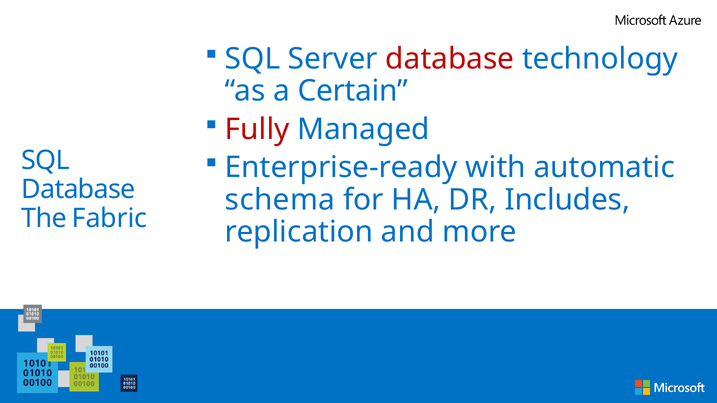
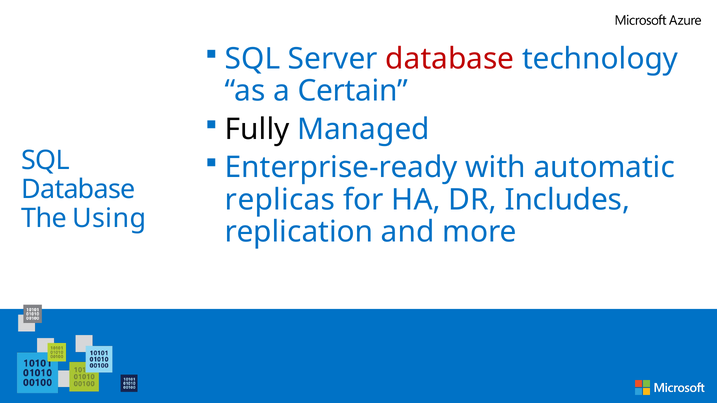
Fully colour: red -> black
schema: schema -> replicas
Fabric: Fabric -> Using
